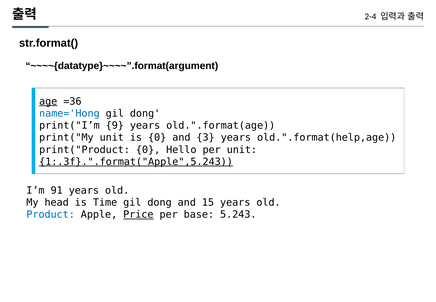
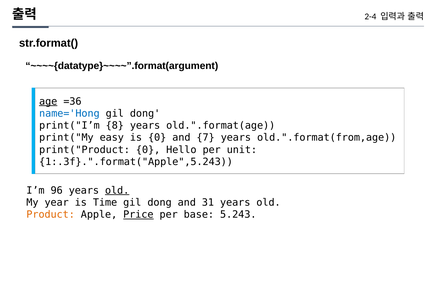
9: 9 -> 8
print("My unit: unit -> easy
3: 3 -> 7
old.".format(help,age: old.".format(help,age -> old.".format(from,age
1:.3f}.".format("Apple",5.243 underline: present -> none
91: 91 -> 96
old at (117, 190) underline: none -> present
head: head -> year
15: 15 -> 31
Product colour: blue -> orange
